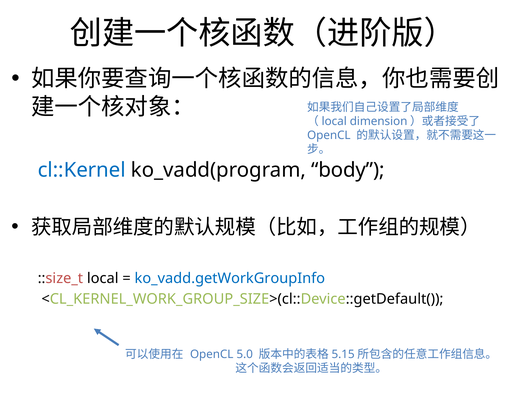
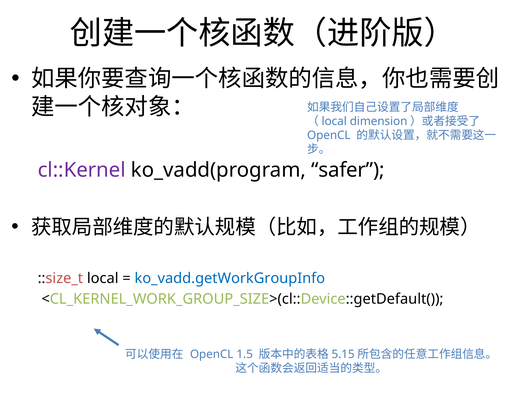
cl::Kernel colour: blue -> purple
body: body -> safer
5.0: 5.0 -> 1.5
